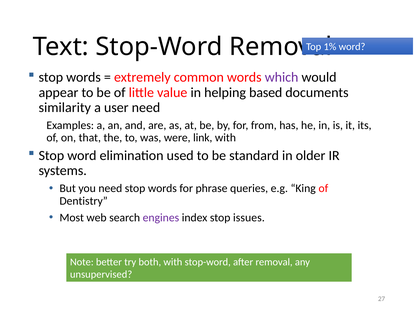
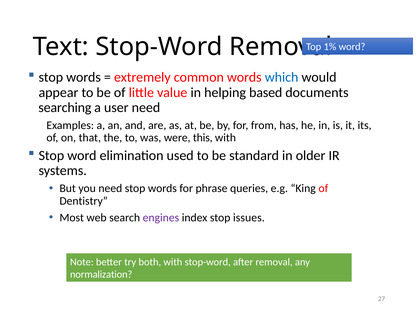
which colour: purple -> blue
similarity: similarity -> searching
link: link -> this
unsupervised: unsupervised -> normalization
